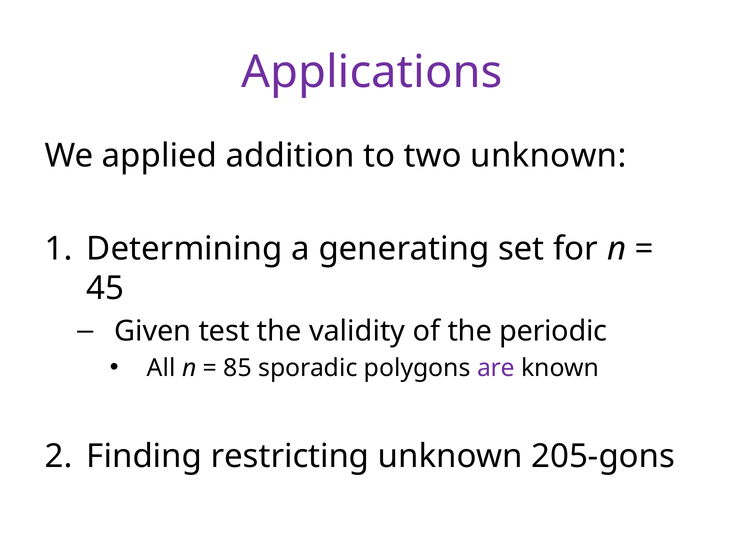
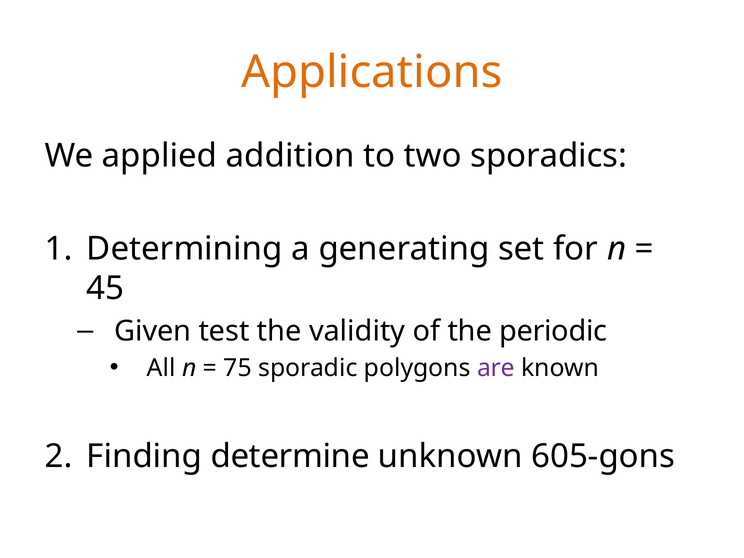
Applications colour: purple -> orange
two unknown: unknown -> sporadics
85: 85 -> 75
restricting: restricting -> determine
205-gons: 205-gons -> 605-gons
